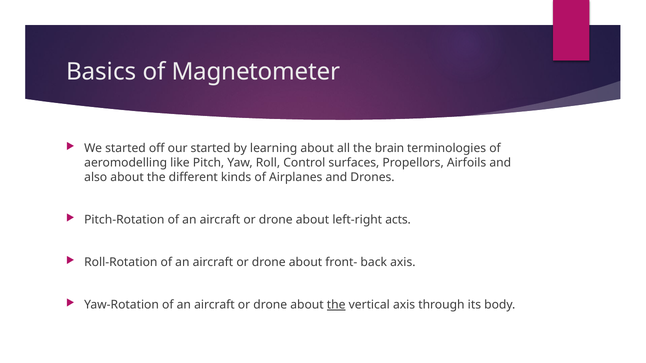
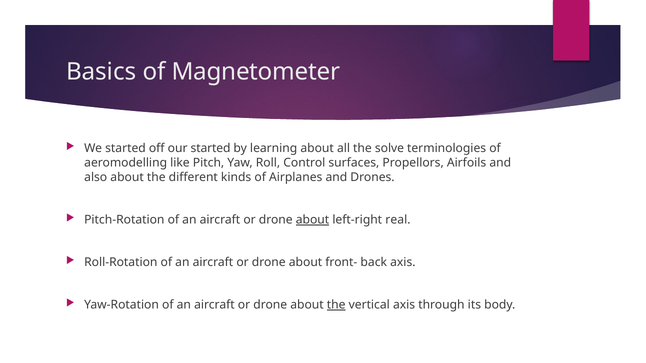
brain: brain -> solve
about at (313, 220) underline: none -> present
acts: acts -> real
